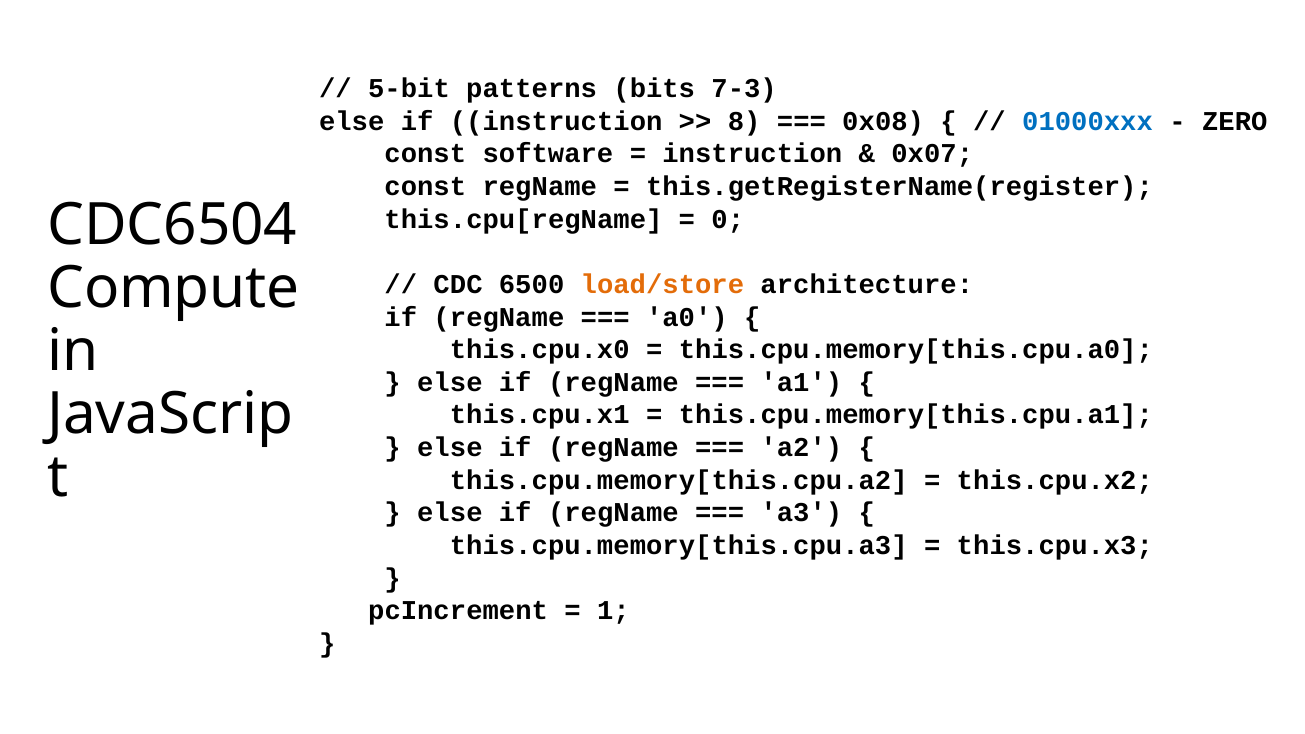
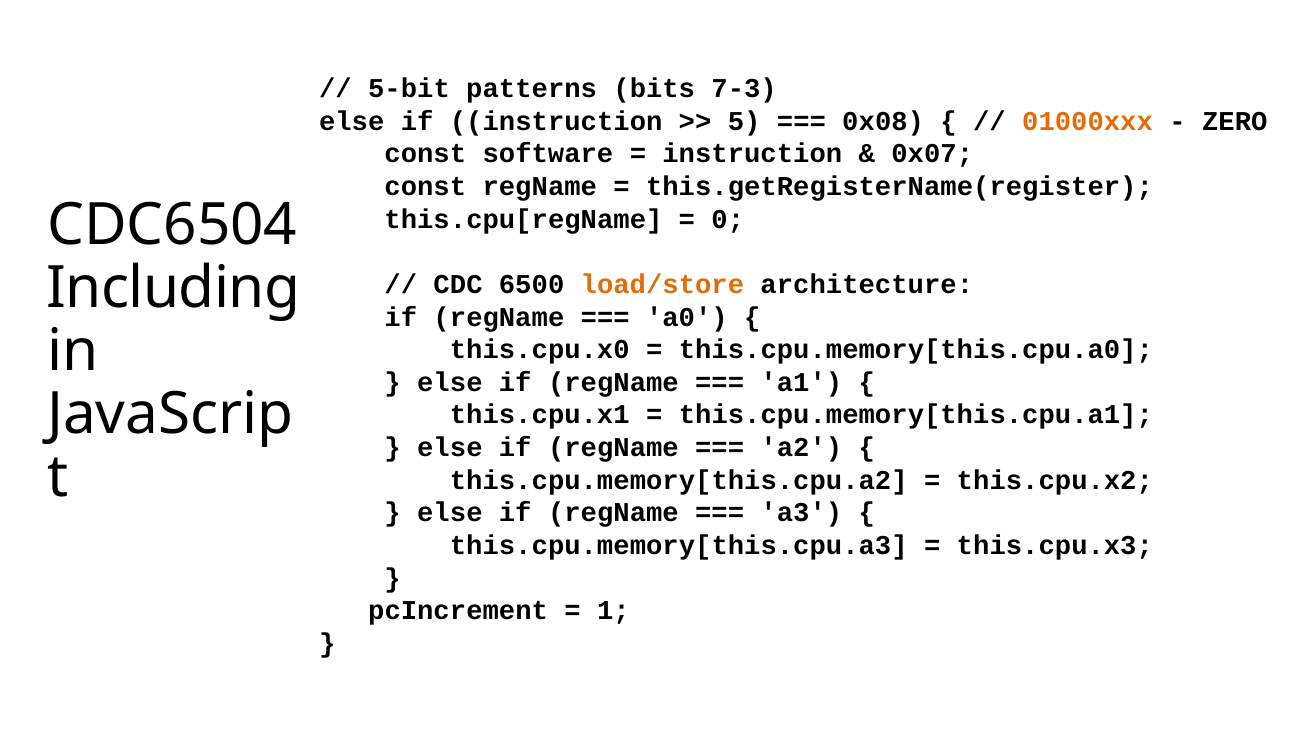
8: 8 -> 5
01000xxx colour: blue -> orange
Compute: Compute -> Including
